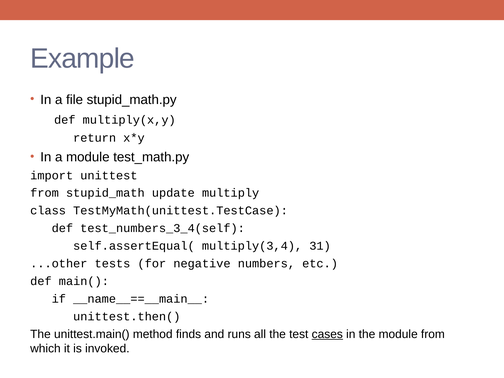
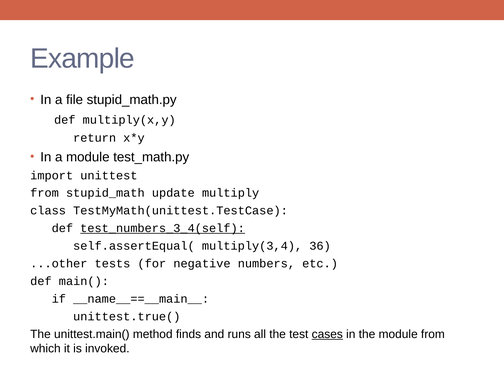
test_numbers_3_4(self underline: none -> present
31: 31 -> 36
unittest.then(: unittest.then( -> unittest.true(
